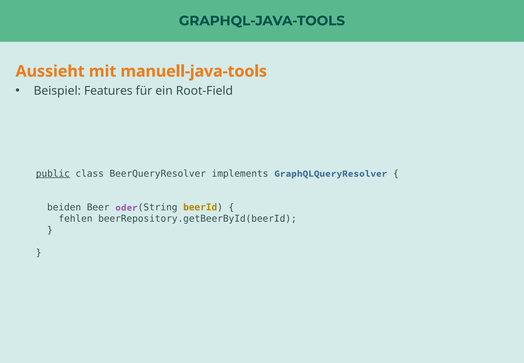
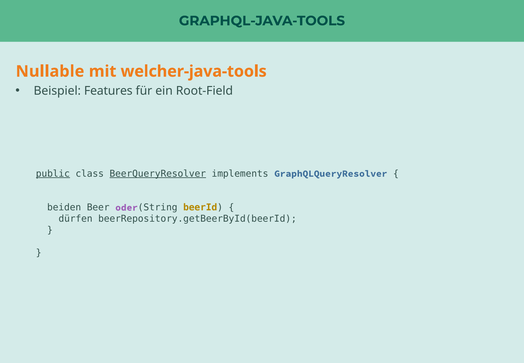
Aussieht: Aussieht -> Nullable
manuell-java-tools: manuell-java-tools -> welcher-java-tools
BeerQueryResolver underline: none -> present
fehlen: fehlen -> dürfen
